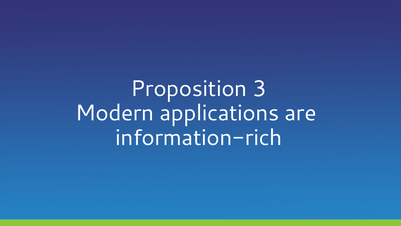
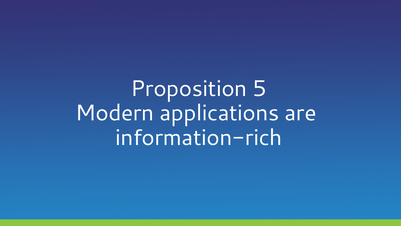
3: 3 -> 5
